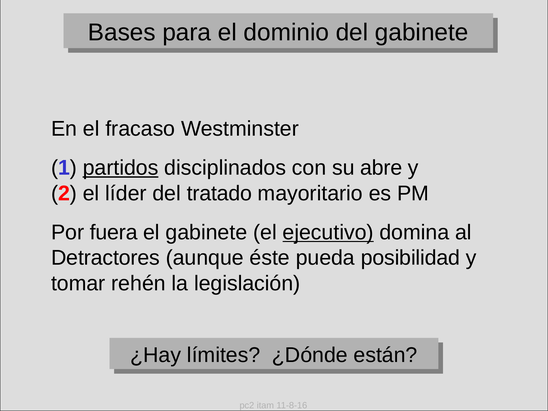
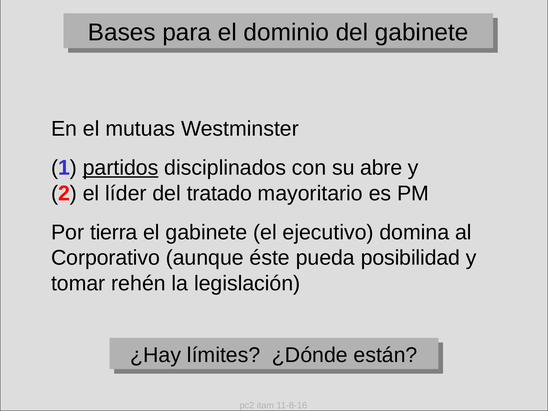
fracaso: fracaso -> mutuas
fuera: fuera -> tierra
ejecutivo underline: present -> none
Detractores: Detractores -> Corporativo
